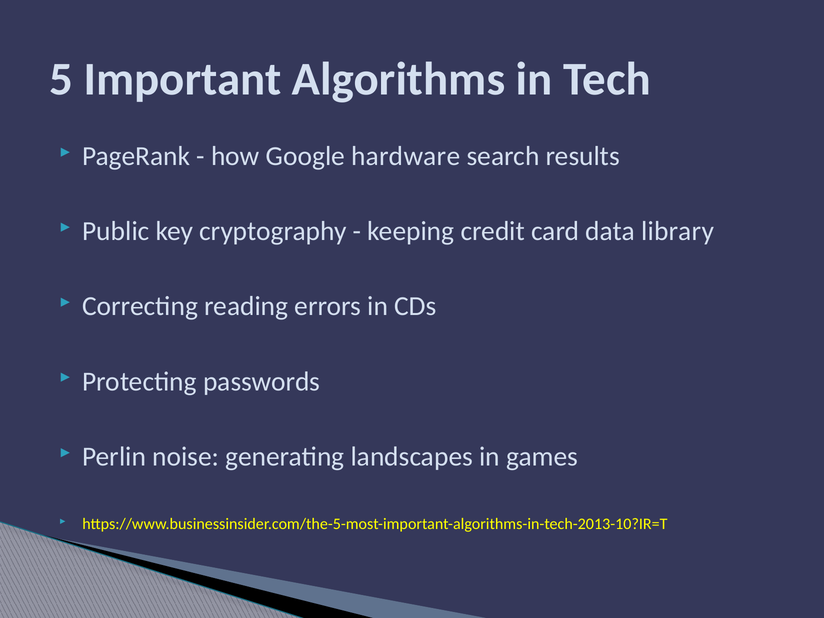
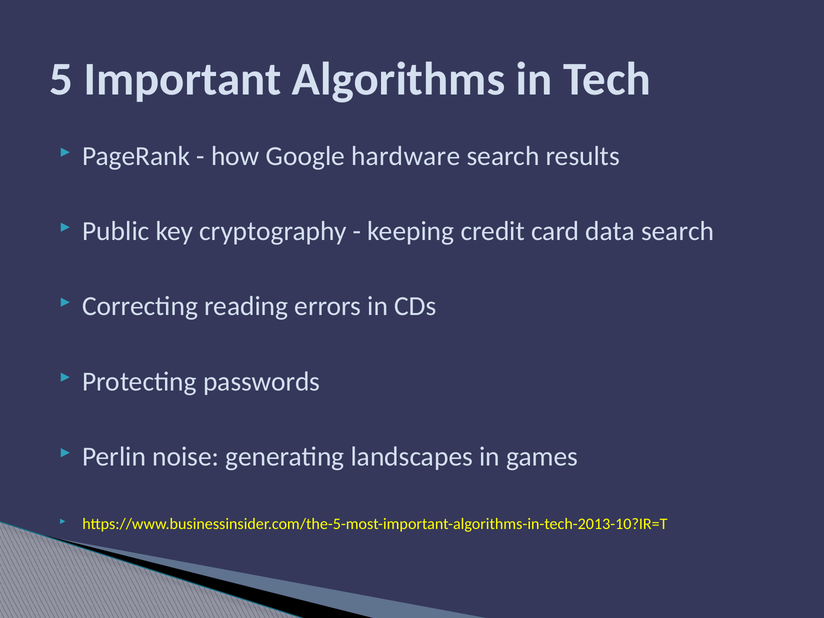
data library: library -> search
